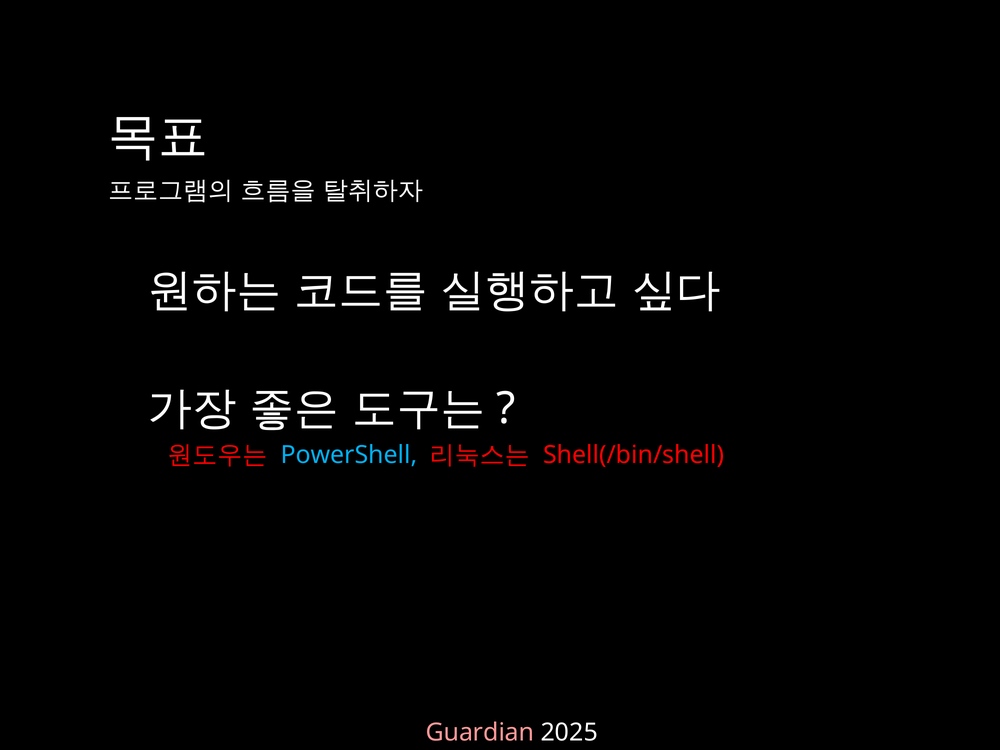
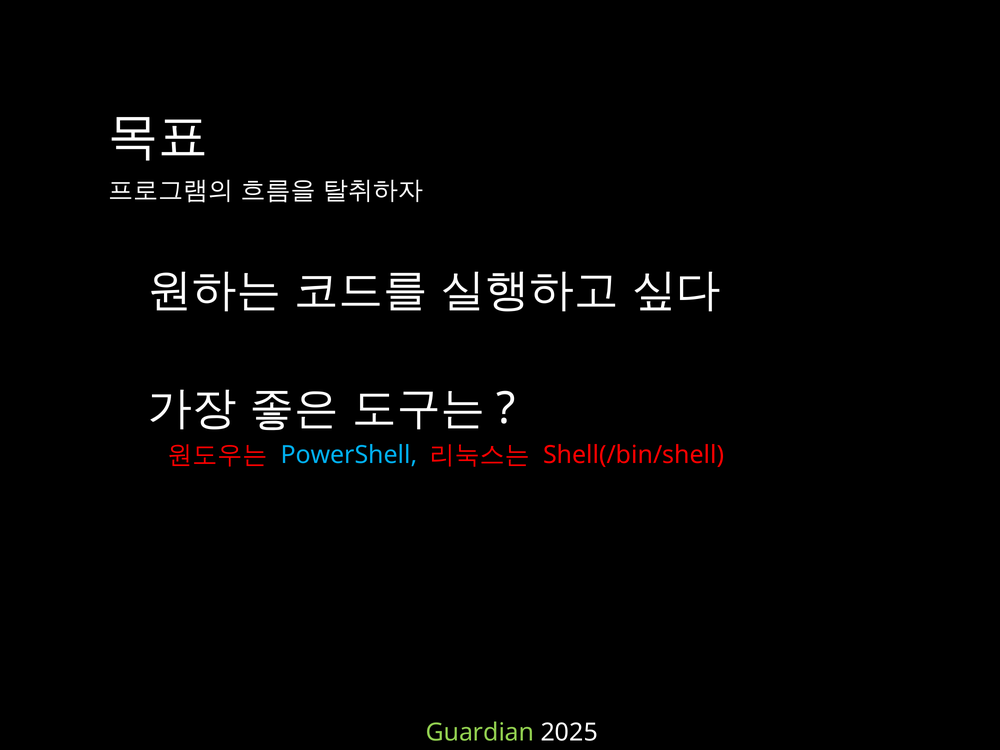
Guardian colour: pink -> light green
